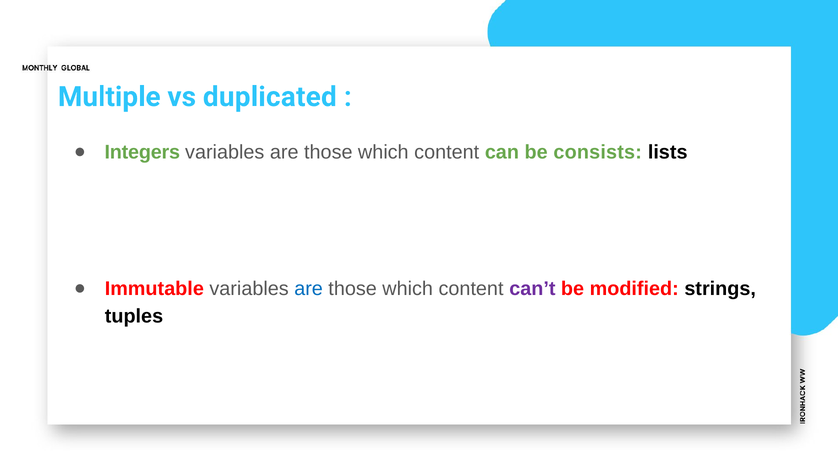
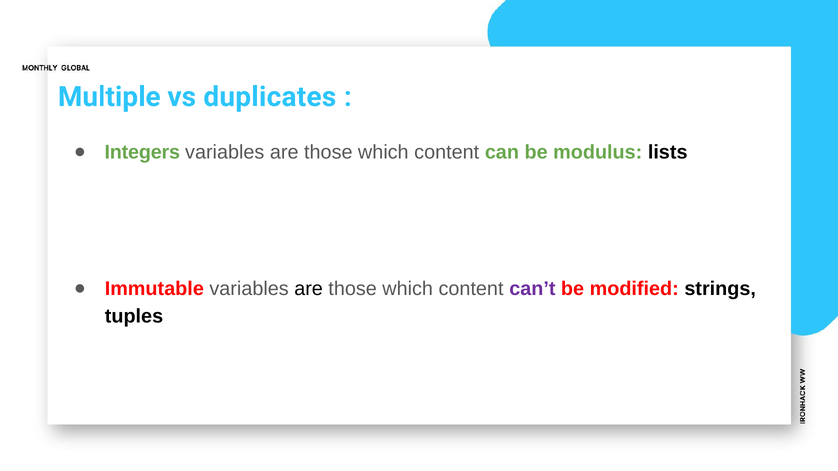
duplicated: duplicated -> duplicates
consists: consists -> modulus
are at (309, 289) colour: blue -> black
